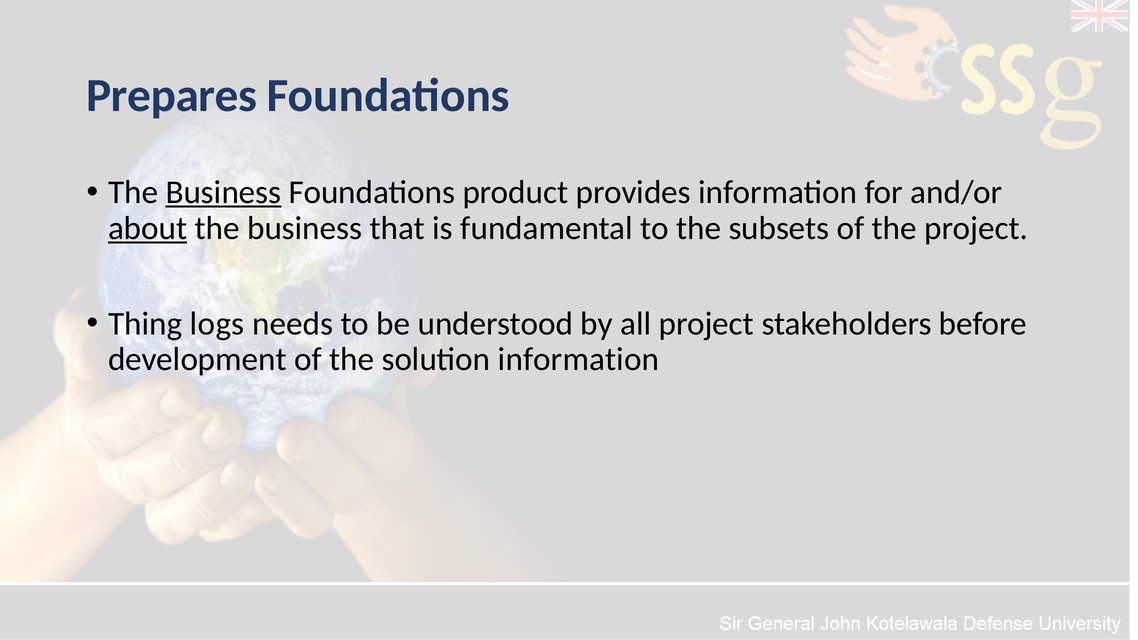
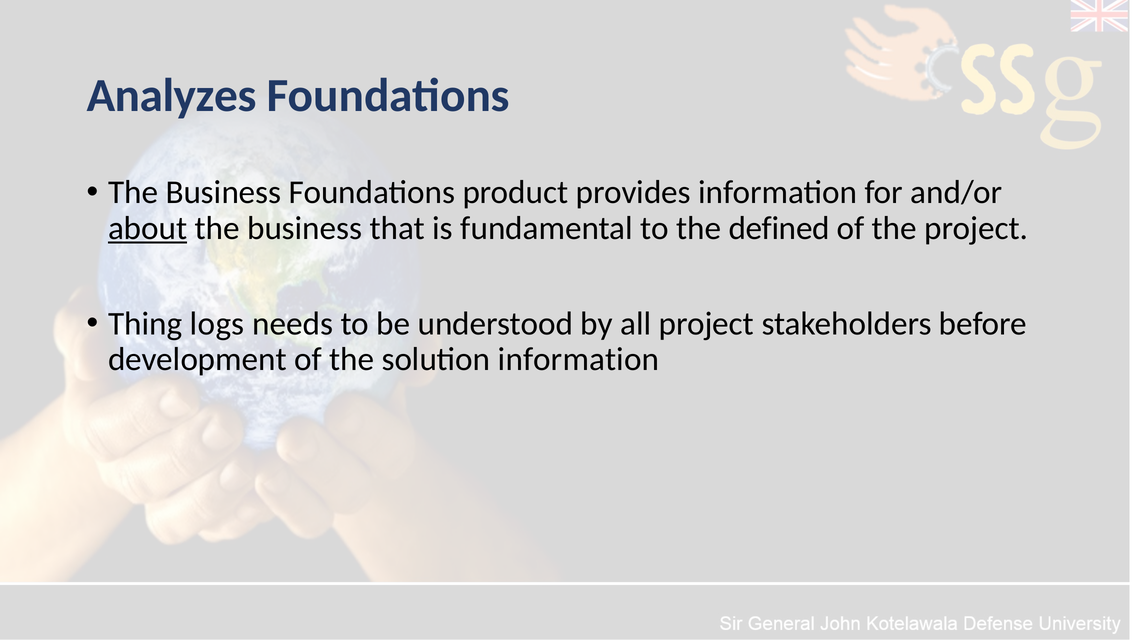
Prepares: Prepares -> Analyzes
Business at (223, 192) underline: present -> none
subsets: subsets -> defined
